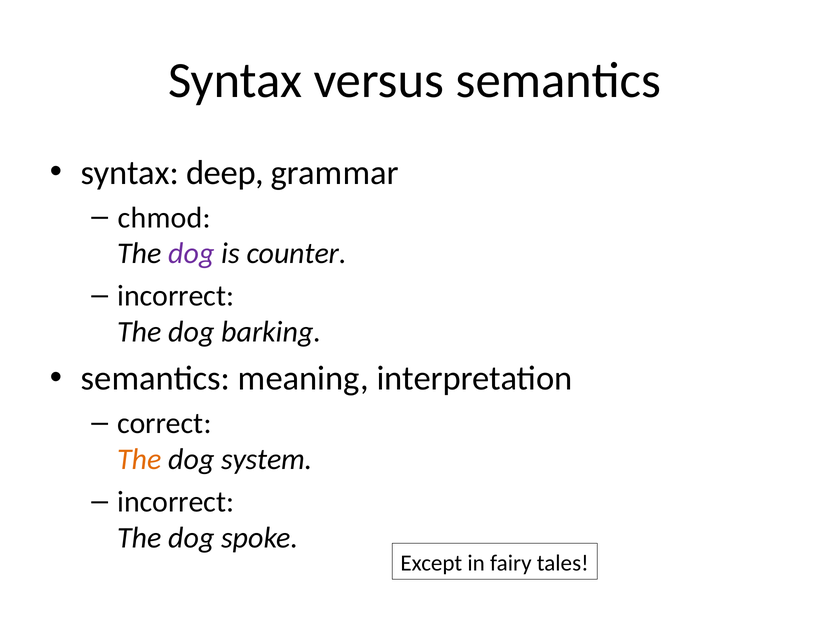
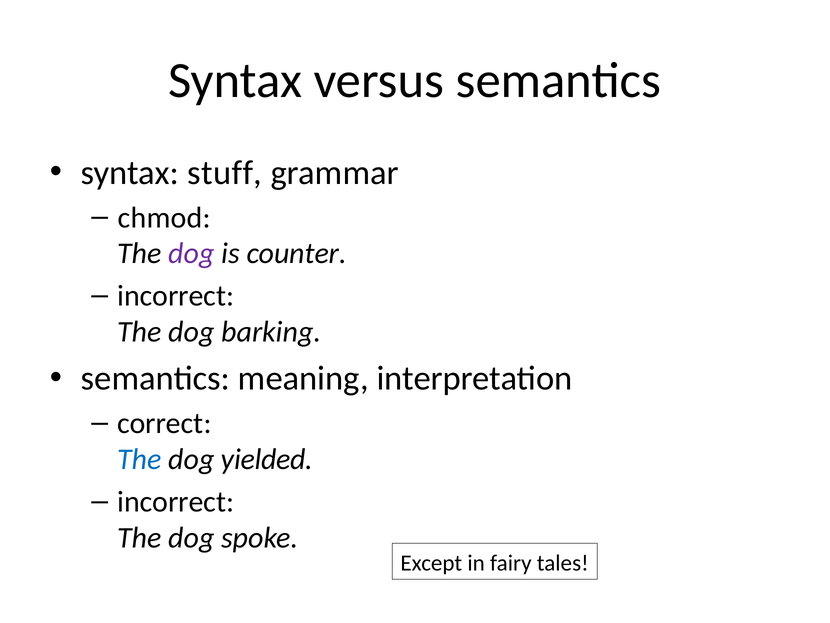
deep: deep -> stuff
The at (139, 459) colour: orange -> blue
system: system -> yielded
